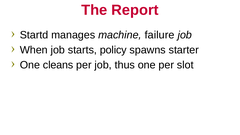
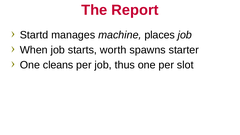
failure: failure -> places
policy: policy -> worth
